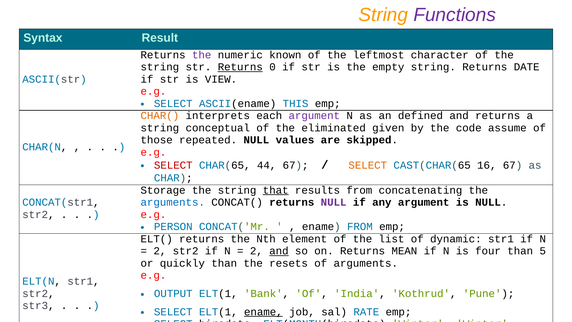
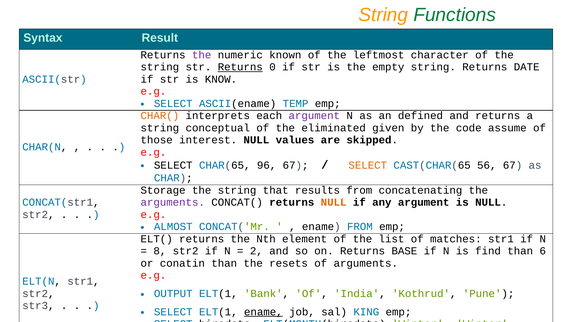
Functions colour: purple -> green
VIEW: VIEW -> KNOW
THIS: THIS -> TEMP
repeated: repeated -> interest
SELECT at (173, 165) colour: red -> black
44: 44 -> 96
16: 16 -> 56
that underline: present -> none
arguments at (173, 202) colour: blue -> purple
NULL at (334, 202) colour: purple -> orange
PERSON: PERSON -> ALMOST
dynamic: dynamic -> matches
2 at (160, 251): 2 -> 8
and at (279, 251) underline: present -> none
MEAN: MEAN -> BASE
four: four -> find
5: 5 -> 6
quickly: quickly -> conatin
RATE: RATE -> KING
